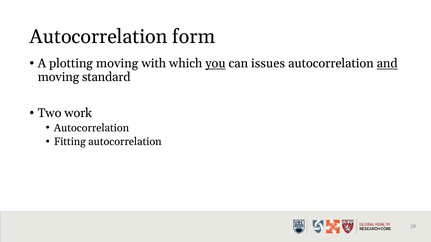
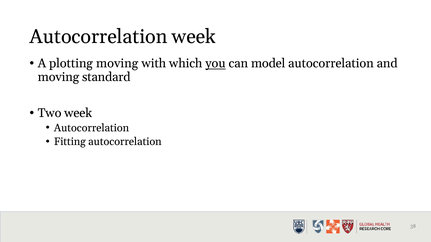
Autocorrelation form: form -> week
issues: issues -> model
and underline: present -> none
Two work: work -> week
